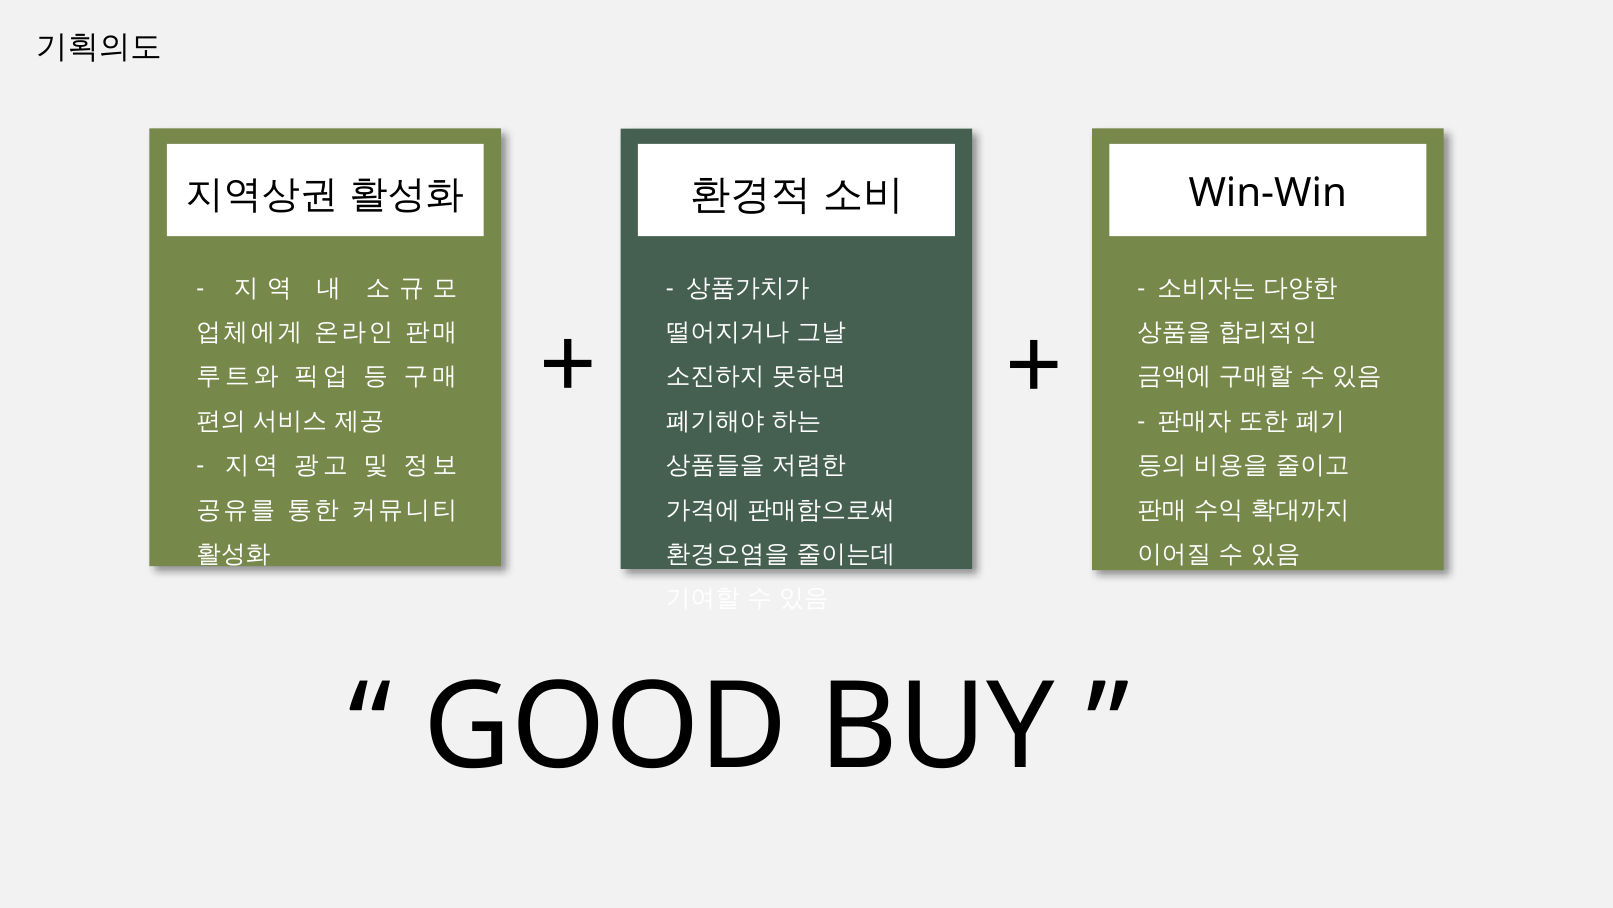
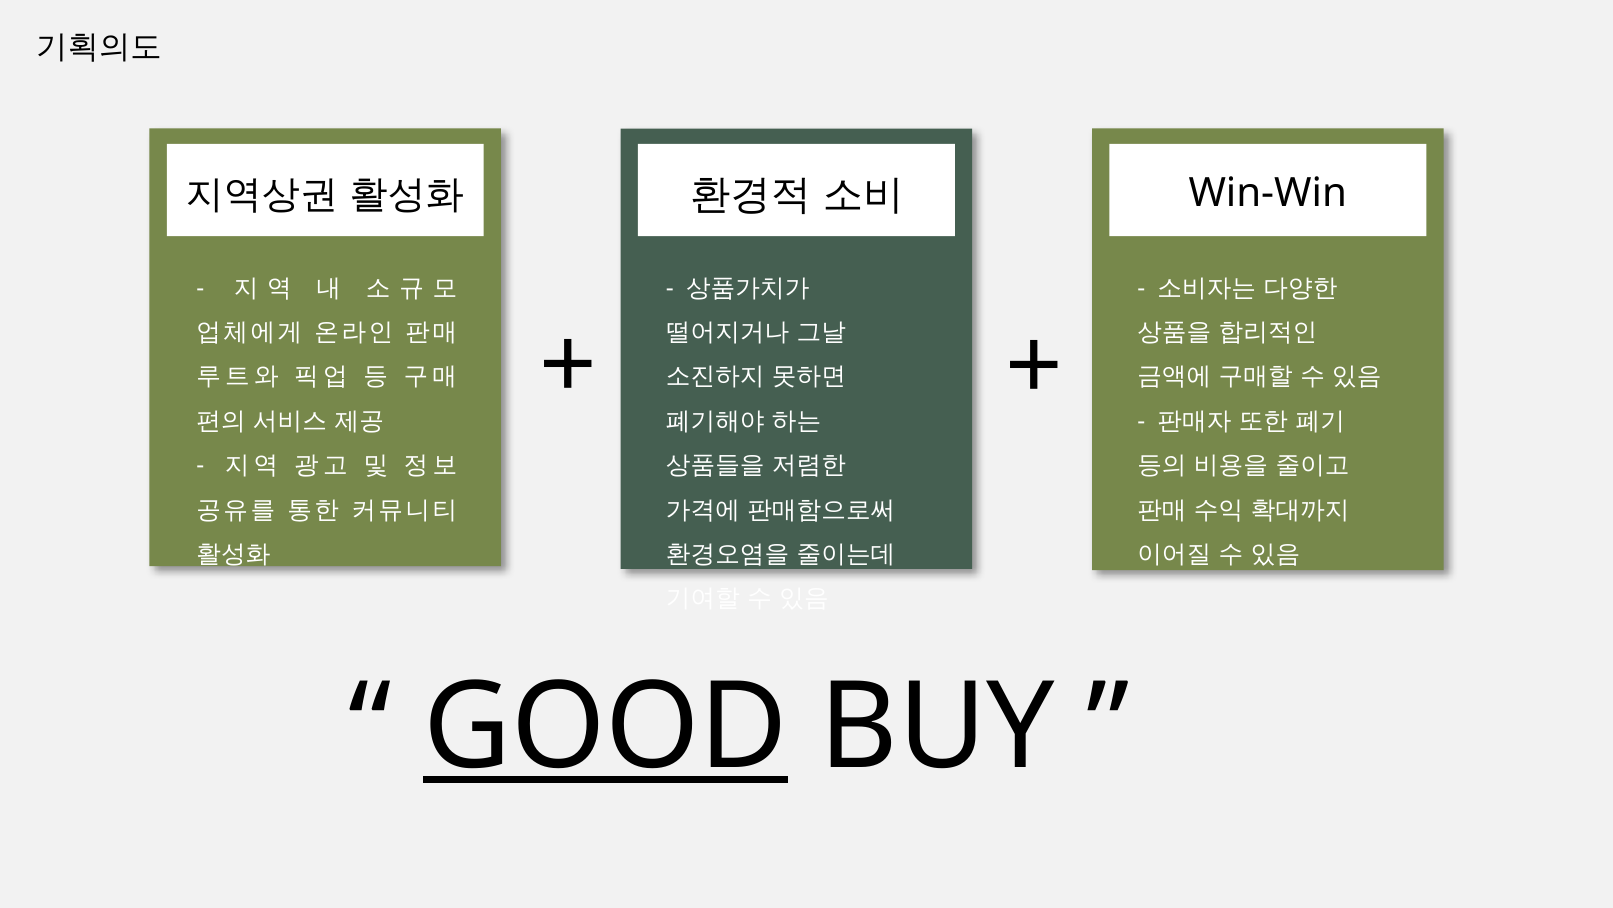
GOOD underline: none -> present
